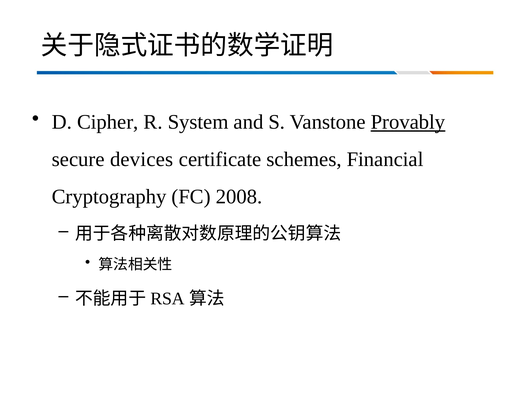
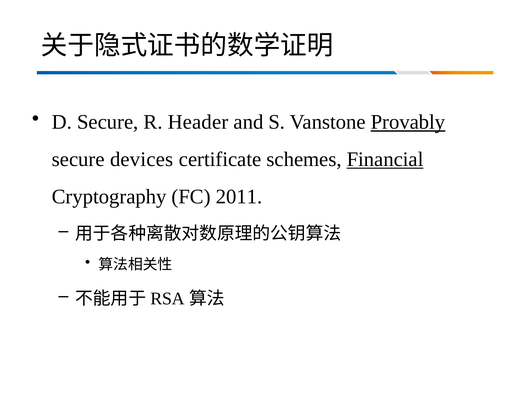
D Cipher: Cipher -> Secure
System: System -> Header
Financial underline: none -> present
2008: 2008 -> 2011
